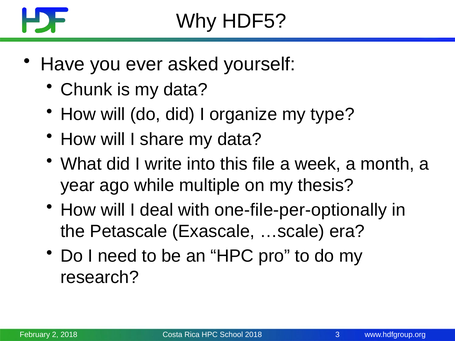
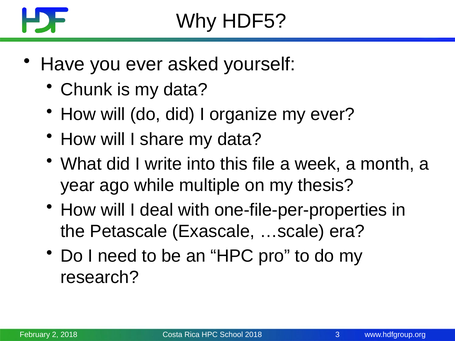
my type: type -> ever
one-file-per-optionally: one-file-per-optionally -> one-file-per-properties
